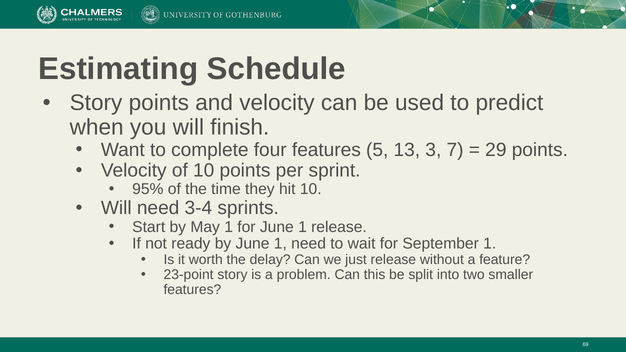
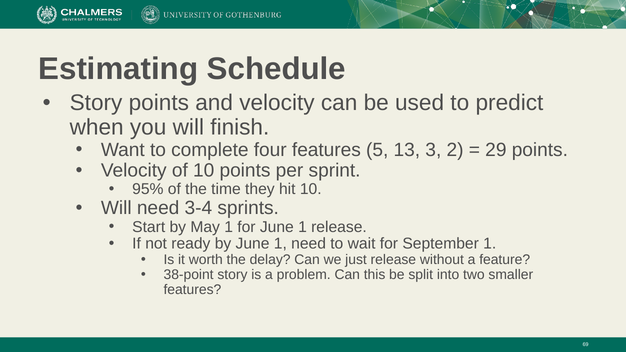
7: 7 -> 2
23-point: 23-point -> 38-point
